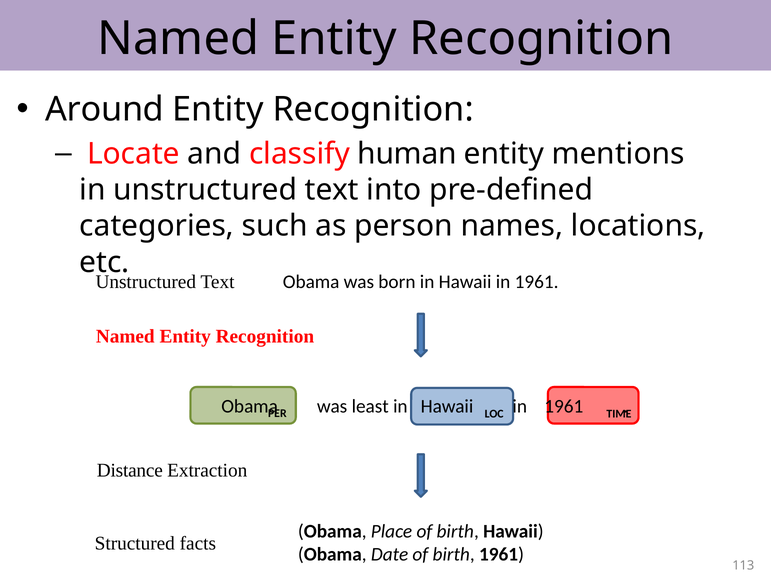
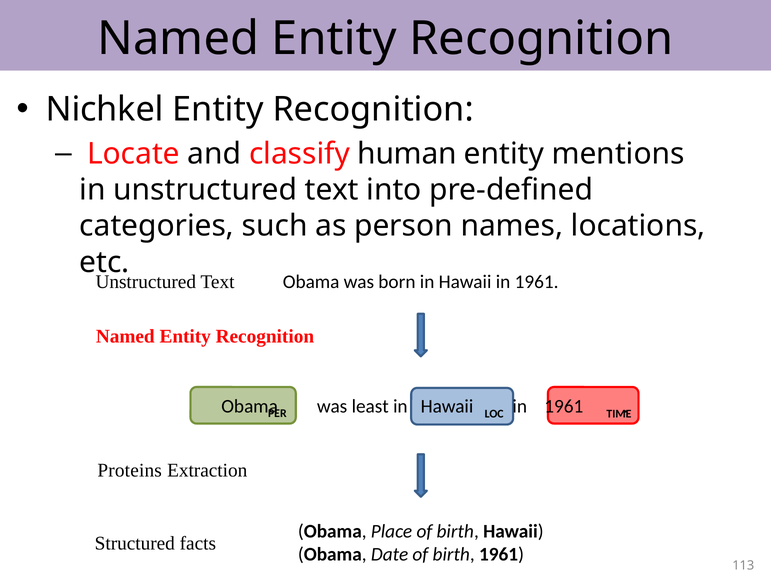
Around: Around -> Nichkel
Distance: Distance -> Proteins
